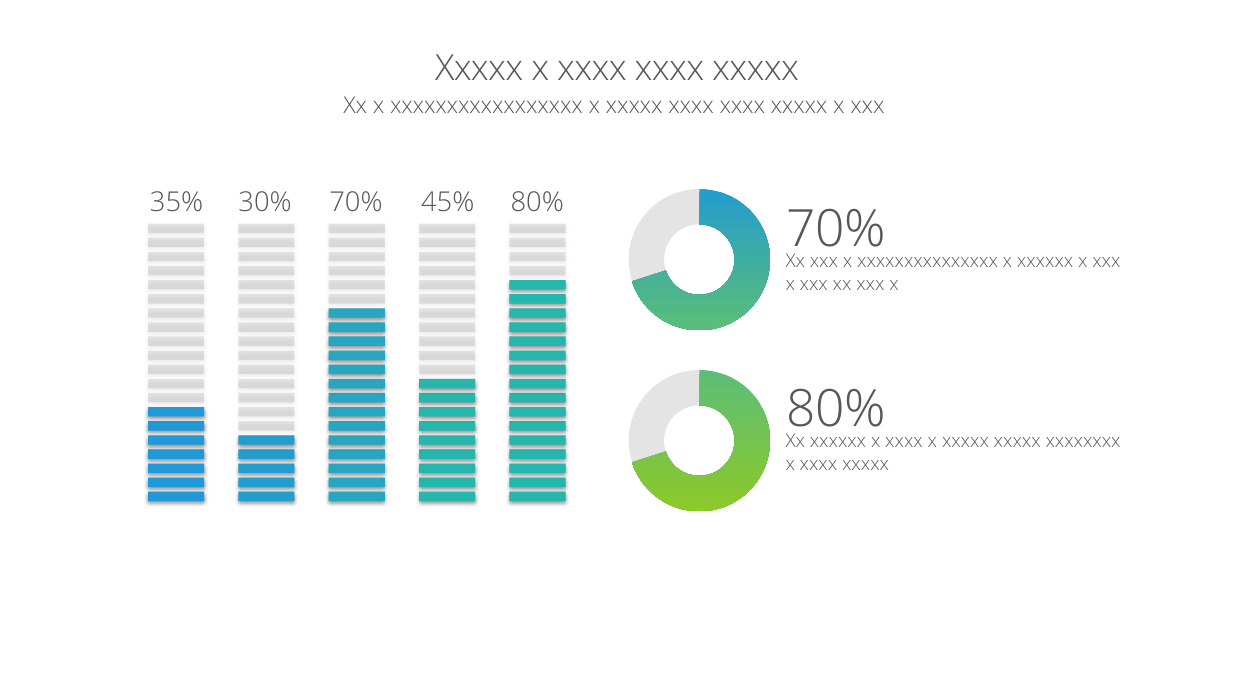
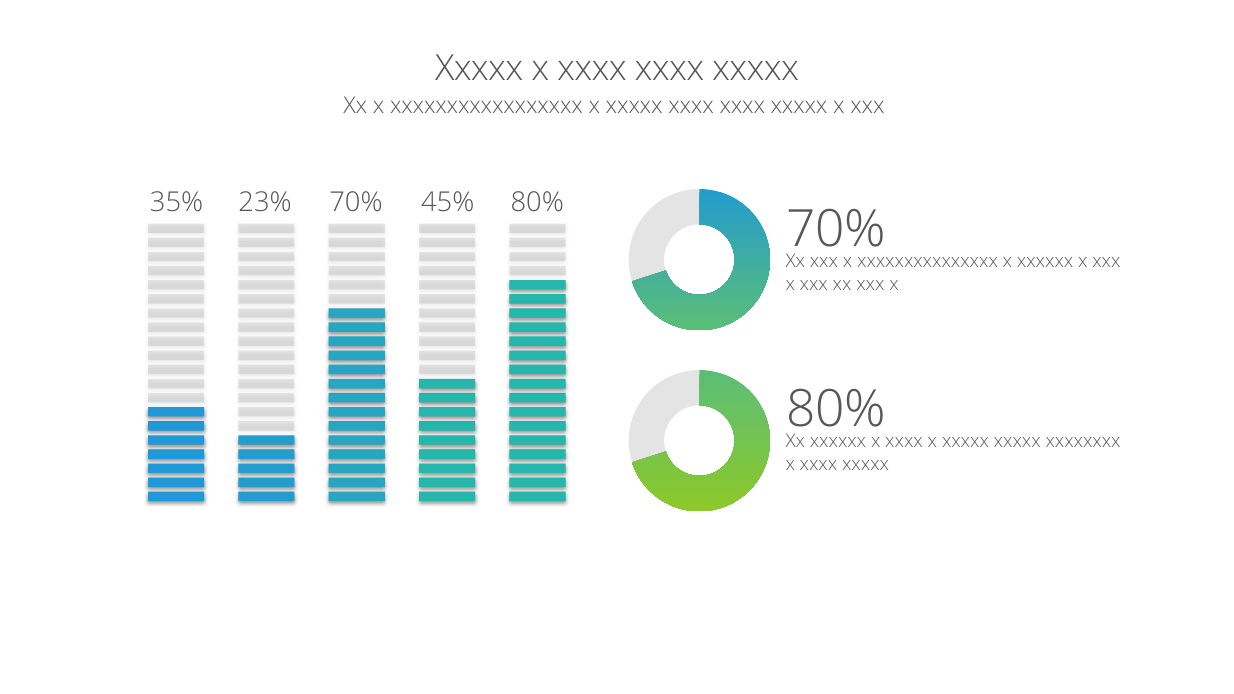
30%: 30% -> 23%
